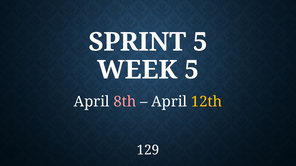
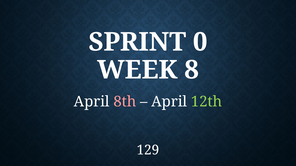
SPRINT 5: 5 -> 0
WEEK 5: 5 -> 8
12th colour: yellow -> light green
